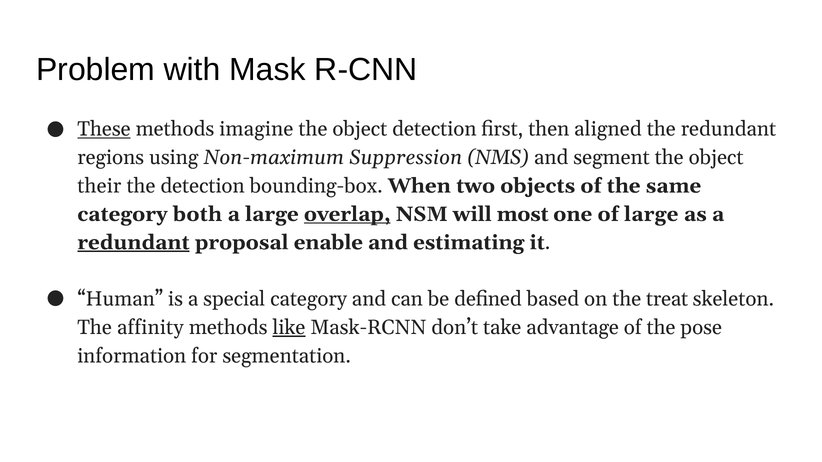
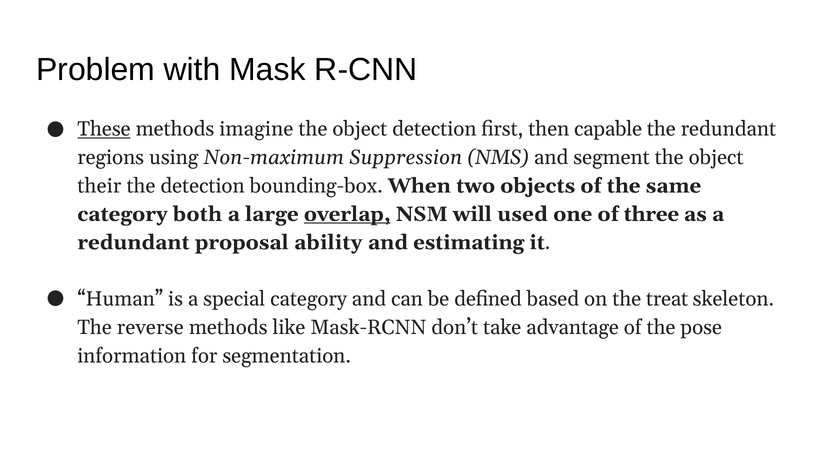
aligned: aligned -> capable
most: most -> used
of large: large -> three
redundant at (134, 243) underline: present -> none
enable: enable -> ability
affinity: affinity -> reverse
like underline: present -> none
